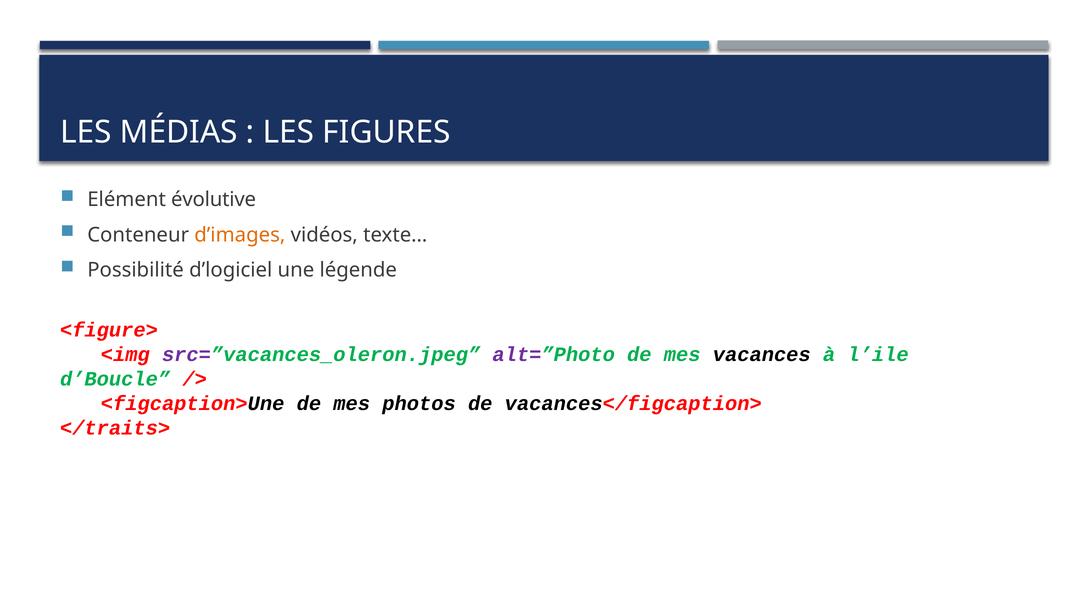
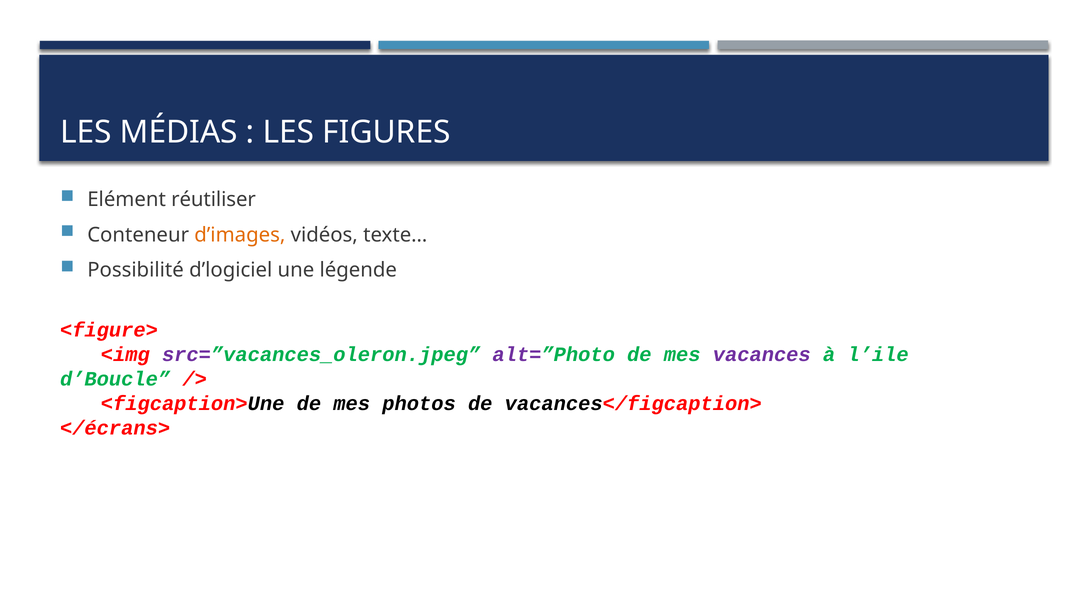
évolutive: évolutive -> réutiliser
vacances colour: black -> purple
</traits>: </traits> -> </écrans>
